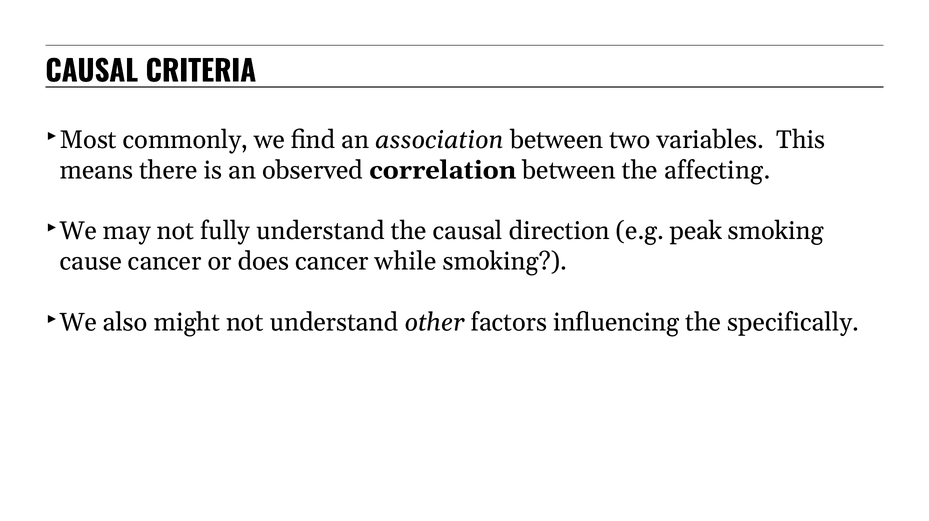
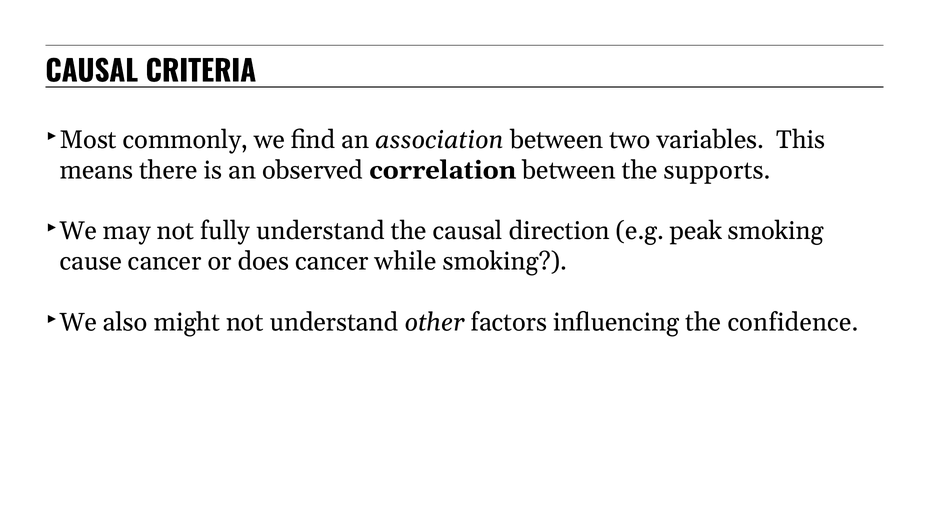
affecting: affecting -> supports
specifically: specifically -> confidence
